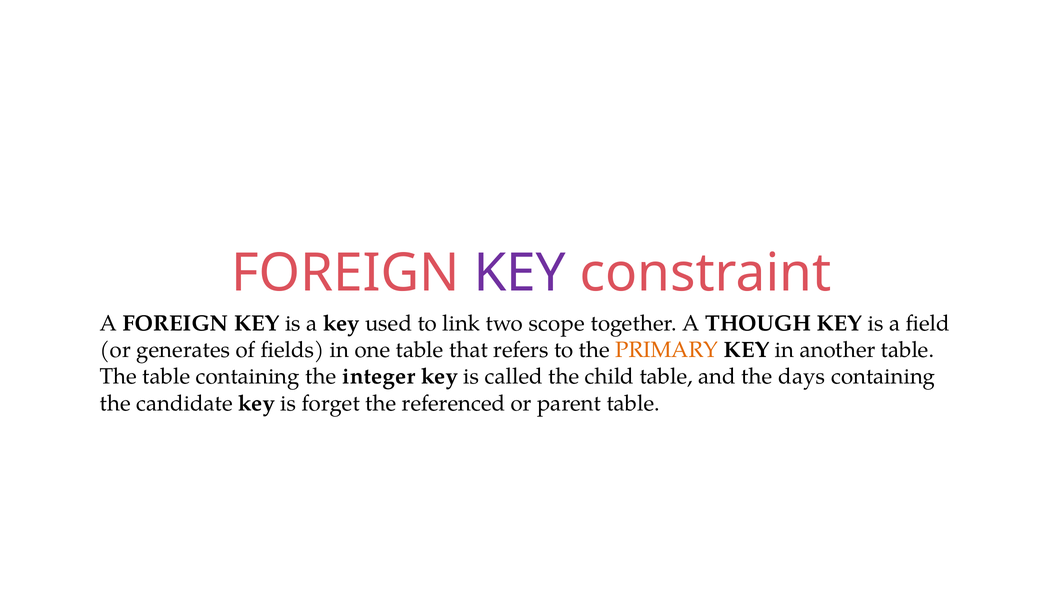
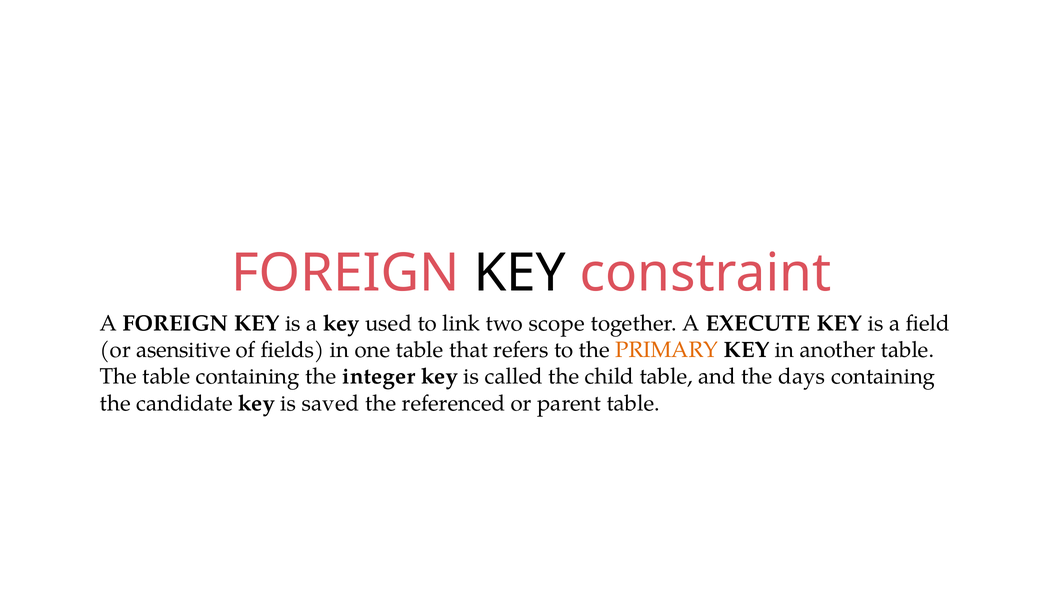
KEY at (520, 273) colour: purple -> black
THOUGH: THOUGH -> EXECUTE
generates: generates -> asensitive
forget: forget -> saved
